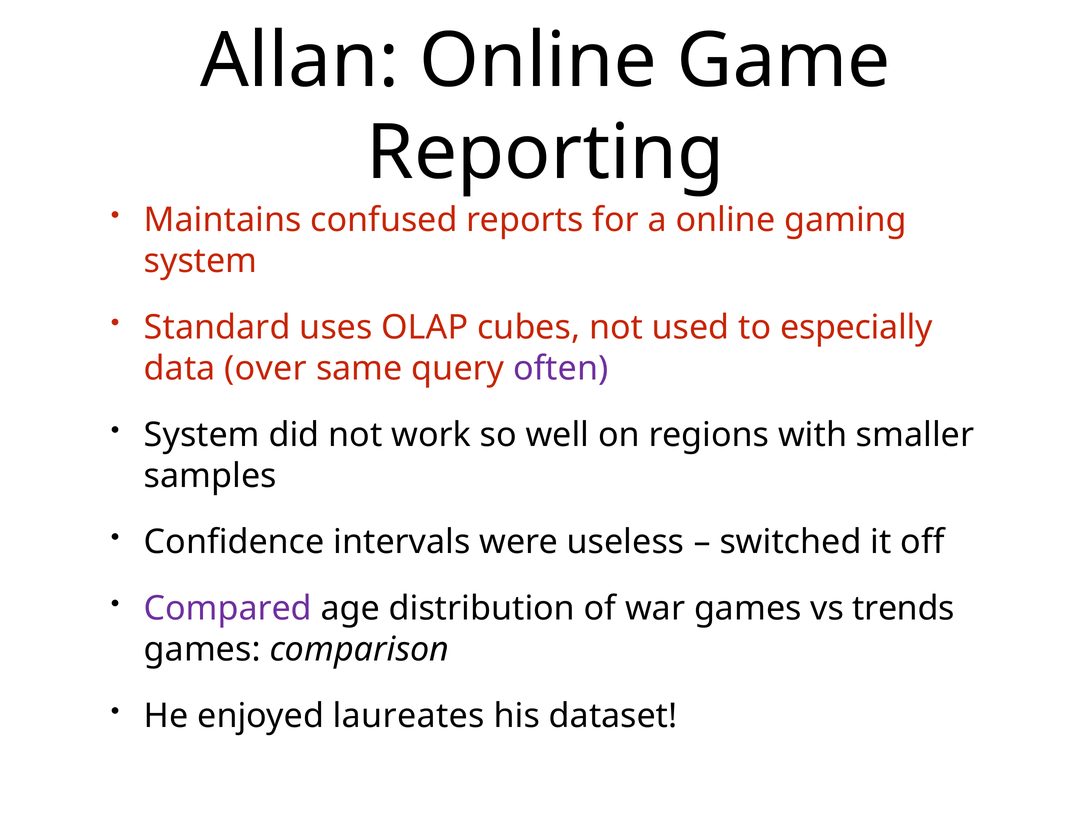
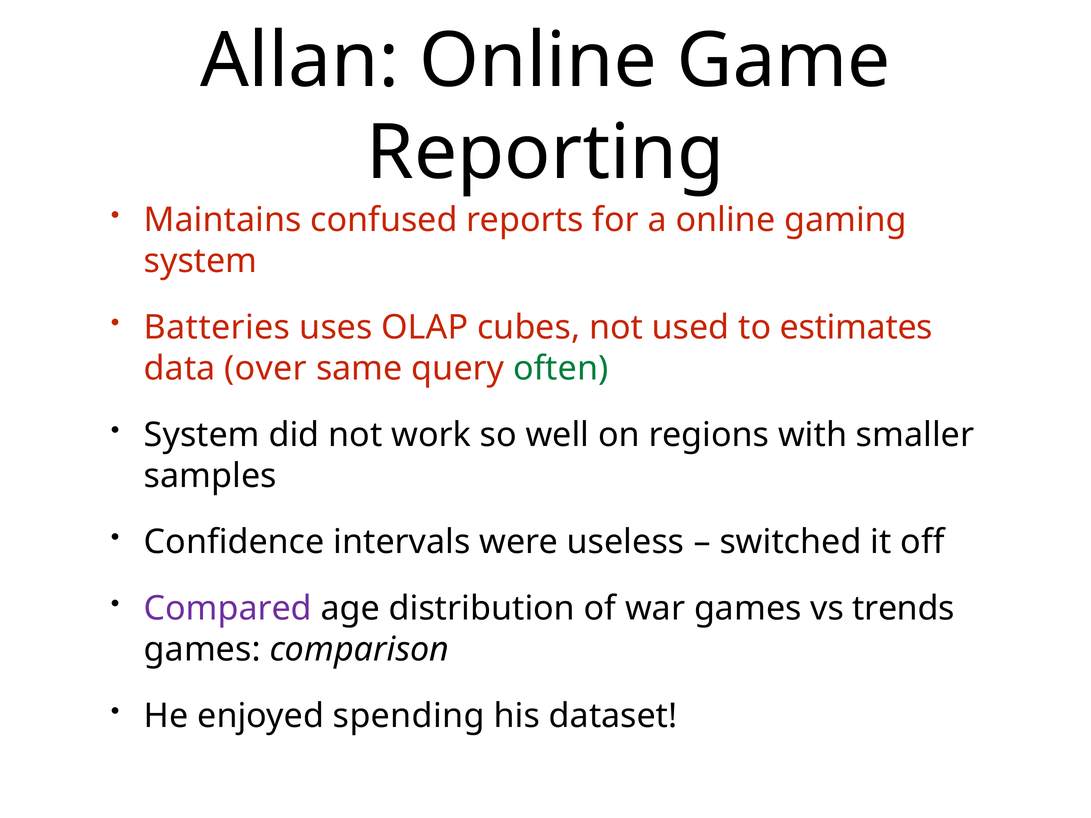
Standard: Standard -> Batteries
especially: especially -> estimates
often colour: purple -> green
laureates: laureates -> spending
